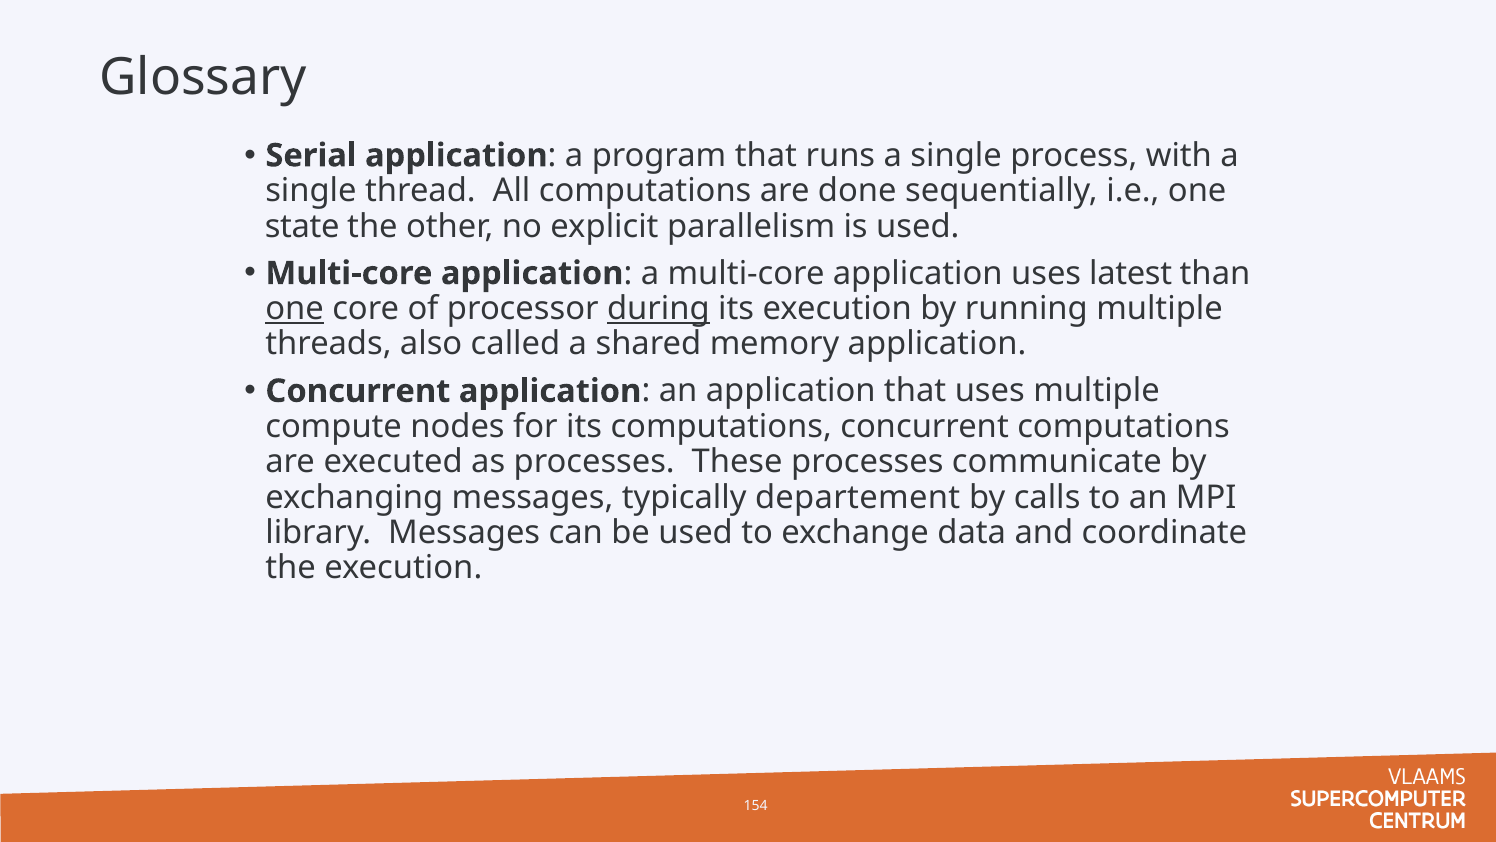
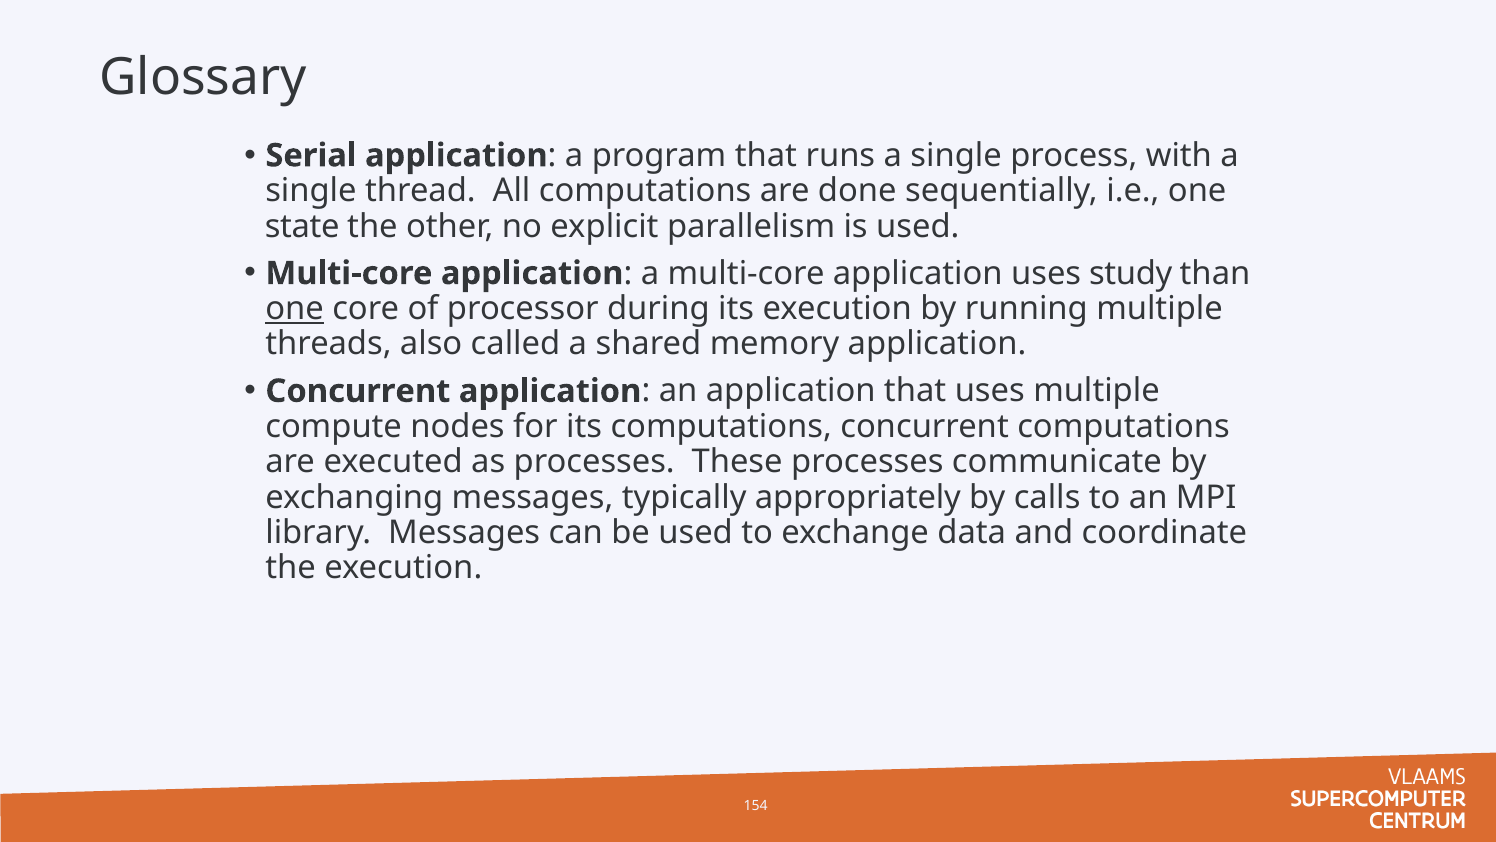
latest: latest -> study
during underline: present -> none
departement: departement -> appropriately
